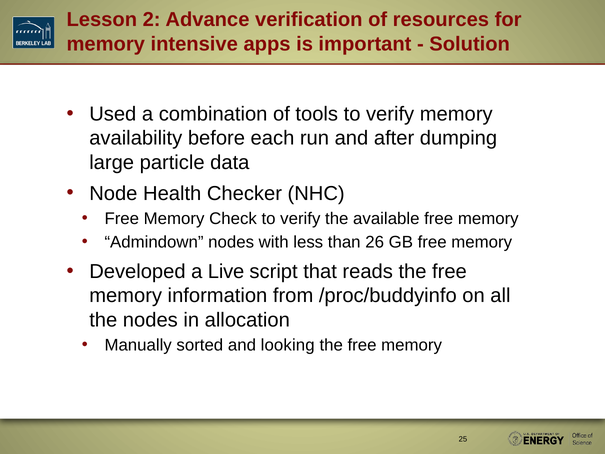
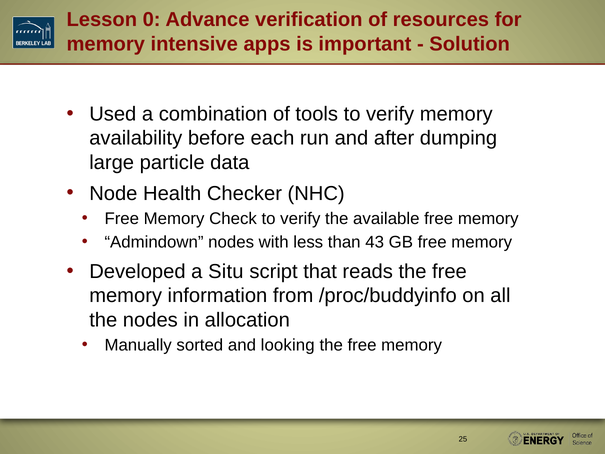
2: 2 -> 0
26: 26 -> 43
Live: Live -> Situ
